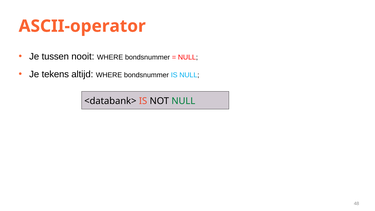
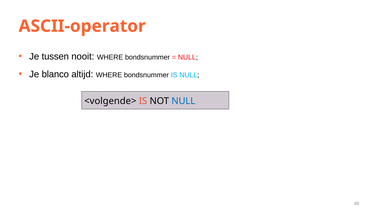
tekens: tekens -> blanco
<databank>: <databank> -> <volgende>
NULL at (183, 101) colour: green -> blue
